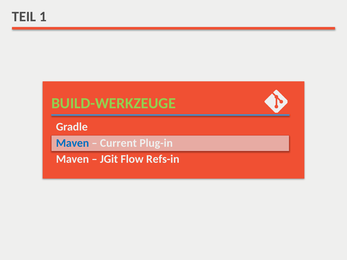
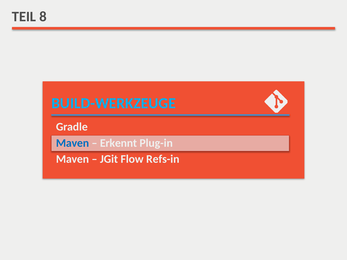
1: 1 -> 8
BUILD-WERKZEUGE colour: light green -> light blue
Current: Current -> Erkennt
